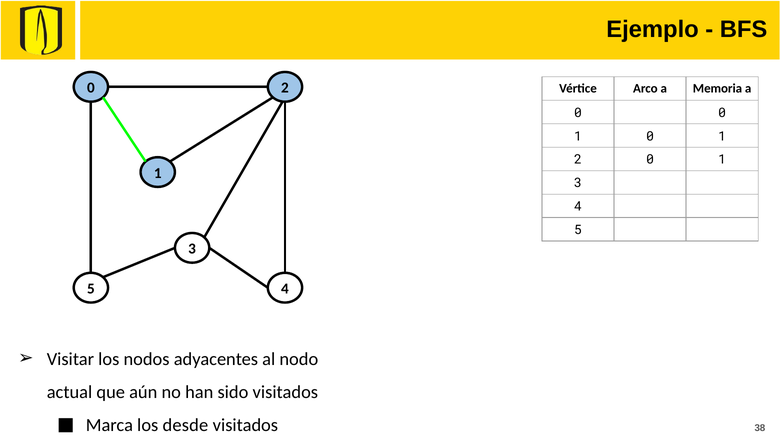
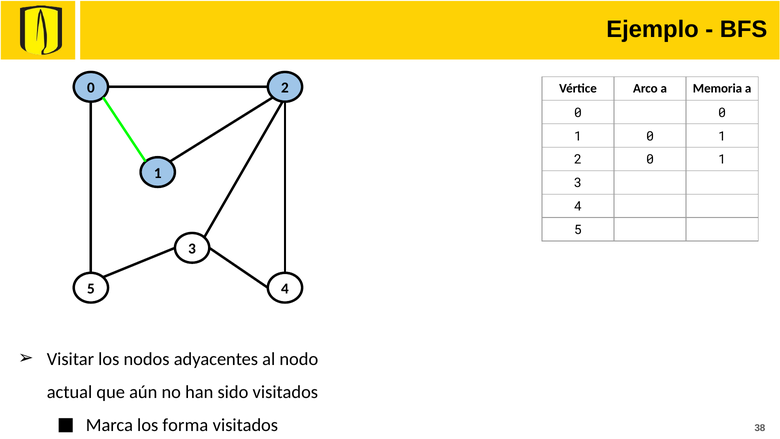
desde: desde -> forma
